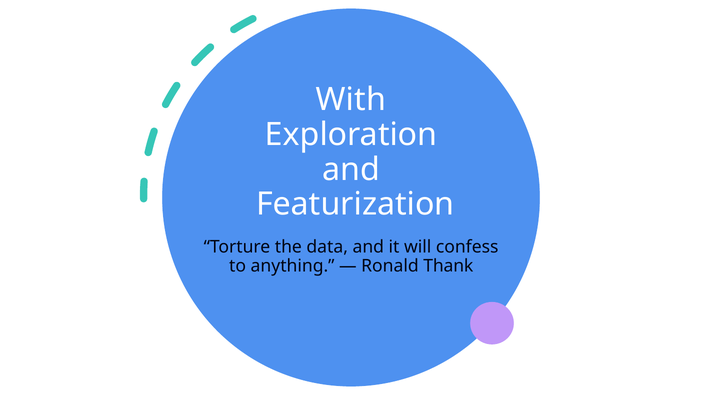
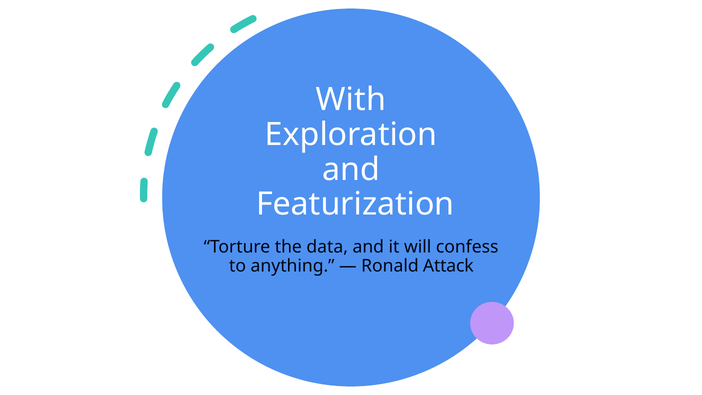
Thank: Thank -> Attack
